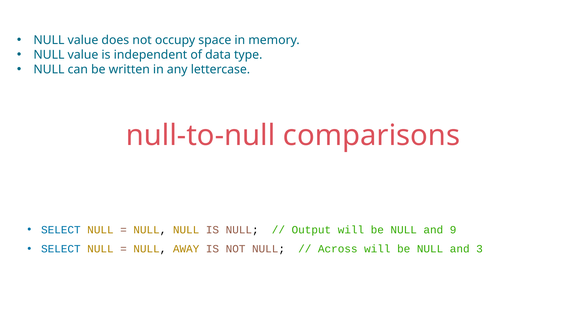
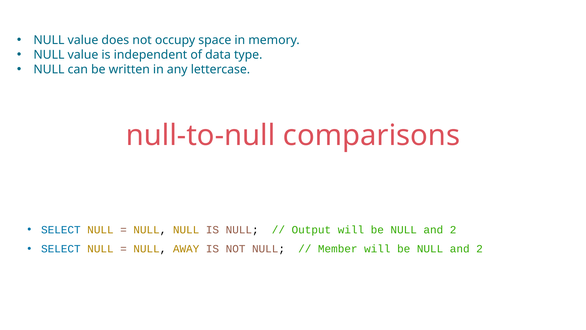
9 at (453, 230): 9 -> 2
Across: Across -> Member
3 at (479, 249): 3 -> 2
